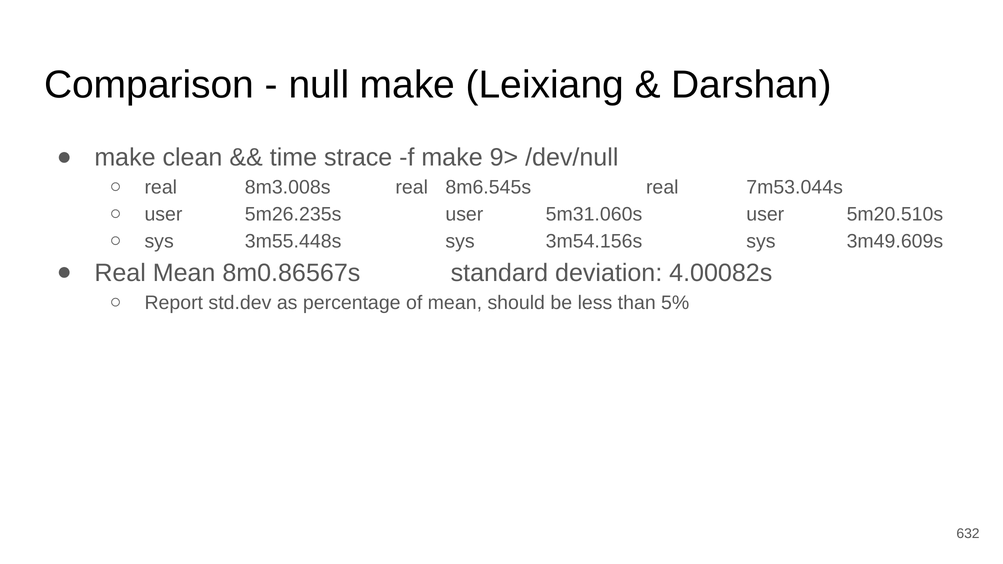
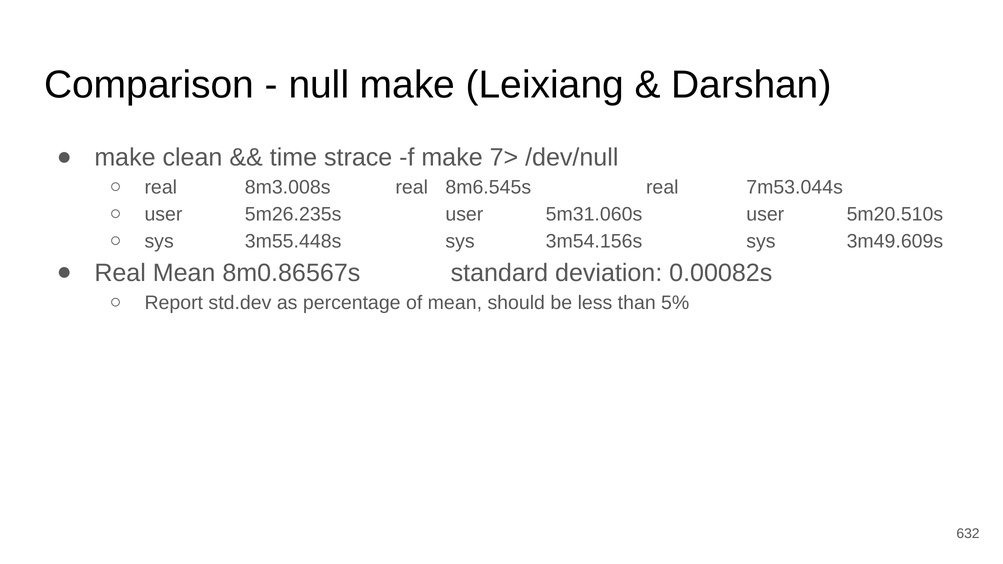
9>: 9> -> 7>
4.00082s: 4.00082s -> 0.00082s
